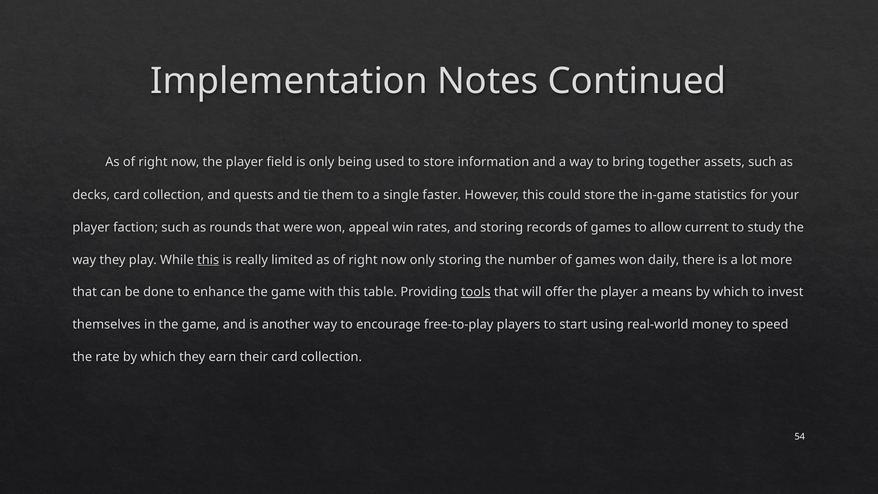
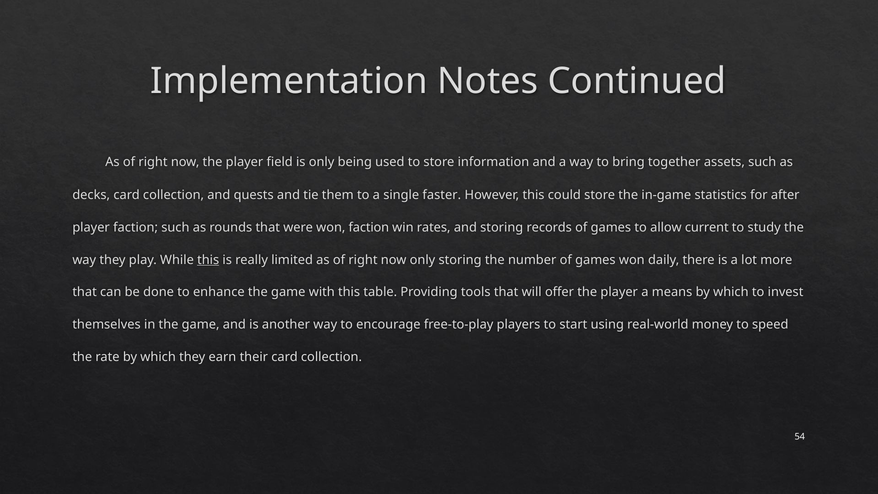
your: your -> after
won appeal: appeal -> faction
tools underline: present -> none
